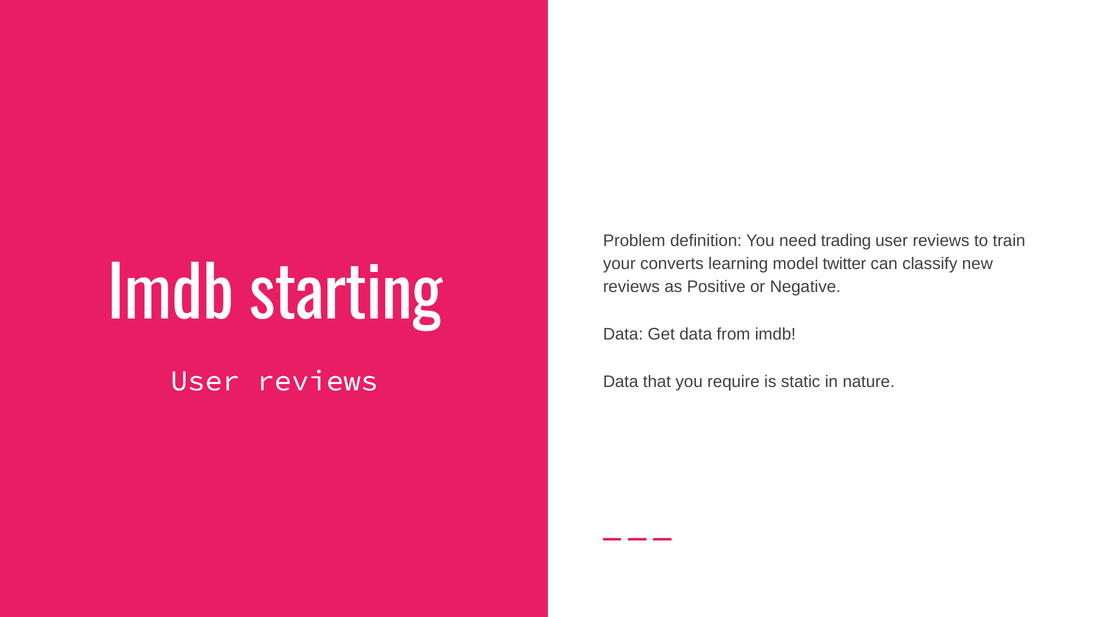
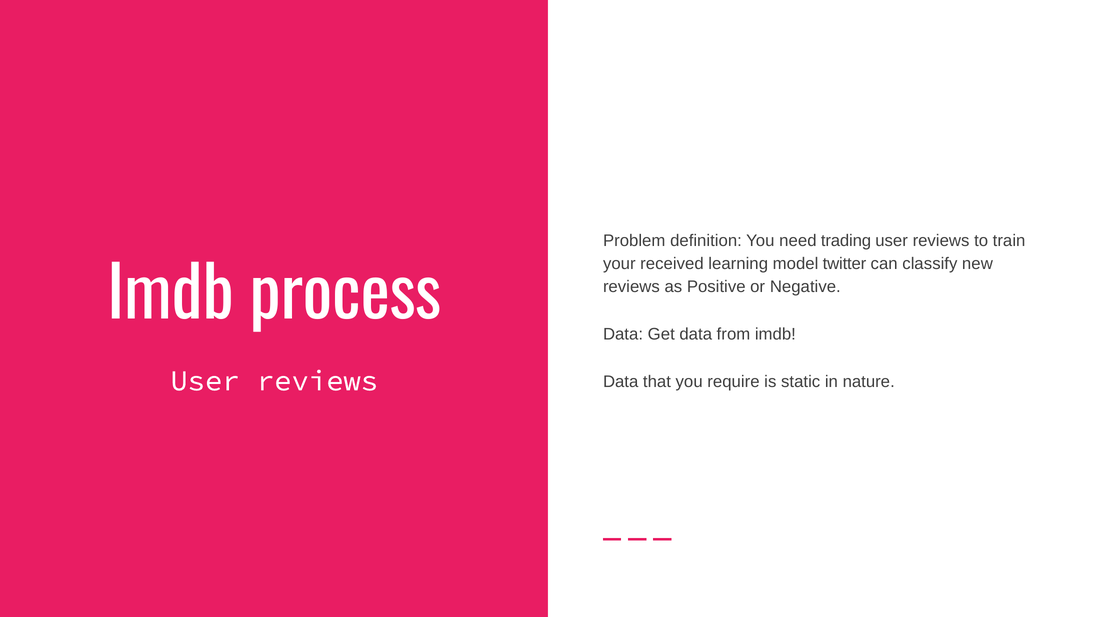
converts: converts -> received
starting: starting -> process
